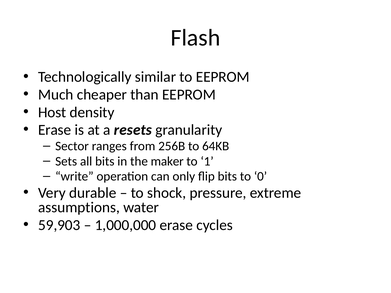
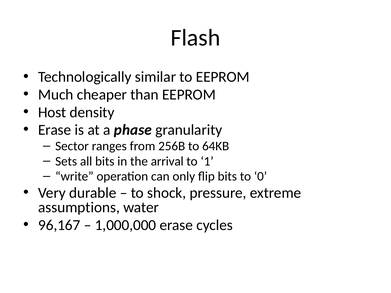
resets: resets -> phase
maker: maker -> arrival
59,903: 59,903 -> 96,167
